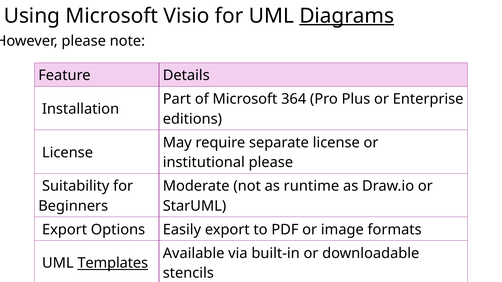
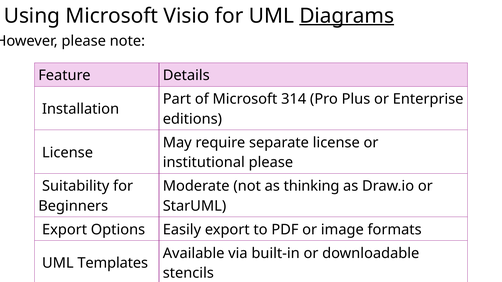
364: 364 -> 314
runtime: runtime -> thinking
Templates underline: present -> none
